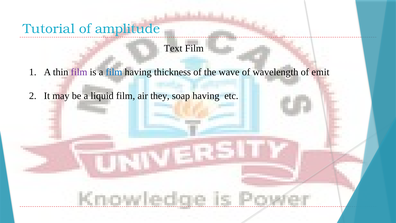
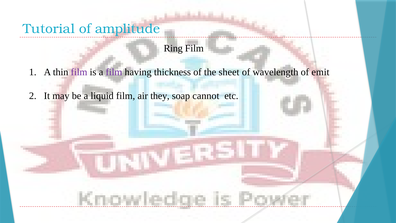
Text: Text -> Ring
film at (114, 72) colour: blue -> purple
wave: wave -> sheet
soap having: having -> cannot
